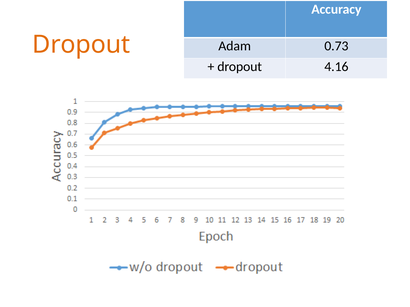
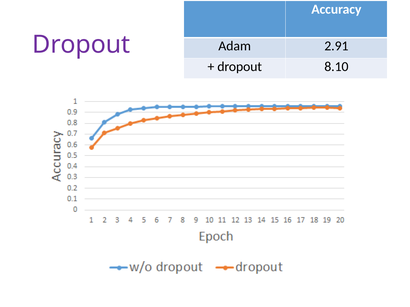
Dropout at (81, 45) colour: orange -> purple
0.73: 0.73 -> 2.91
4.16: 4.16 -> 8.10
